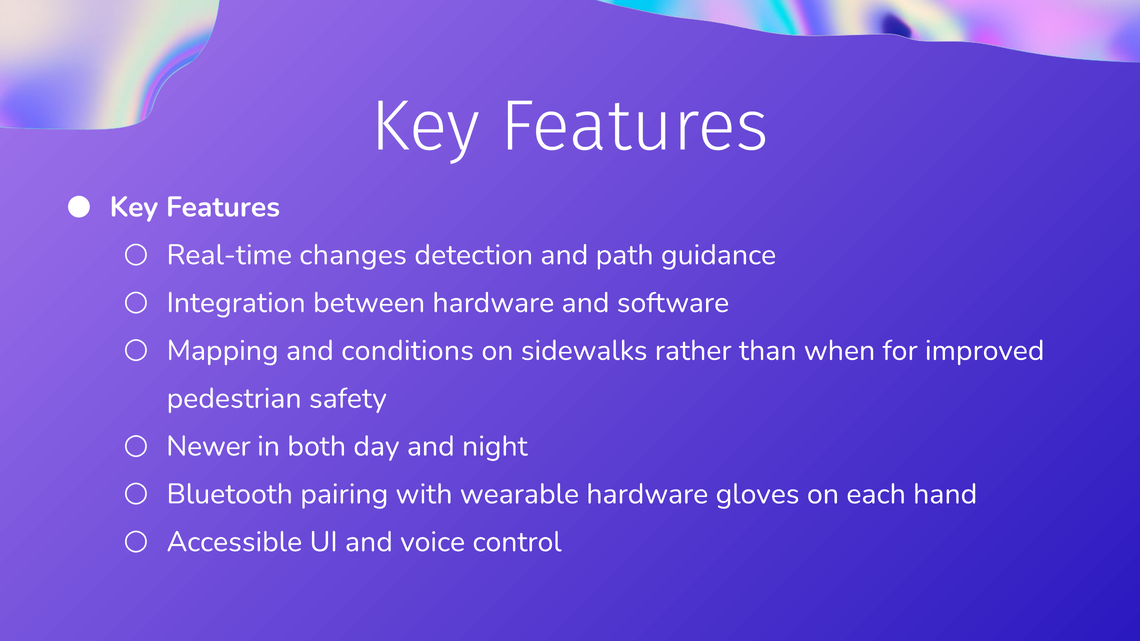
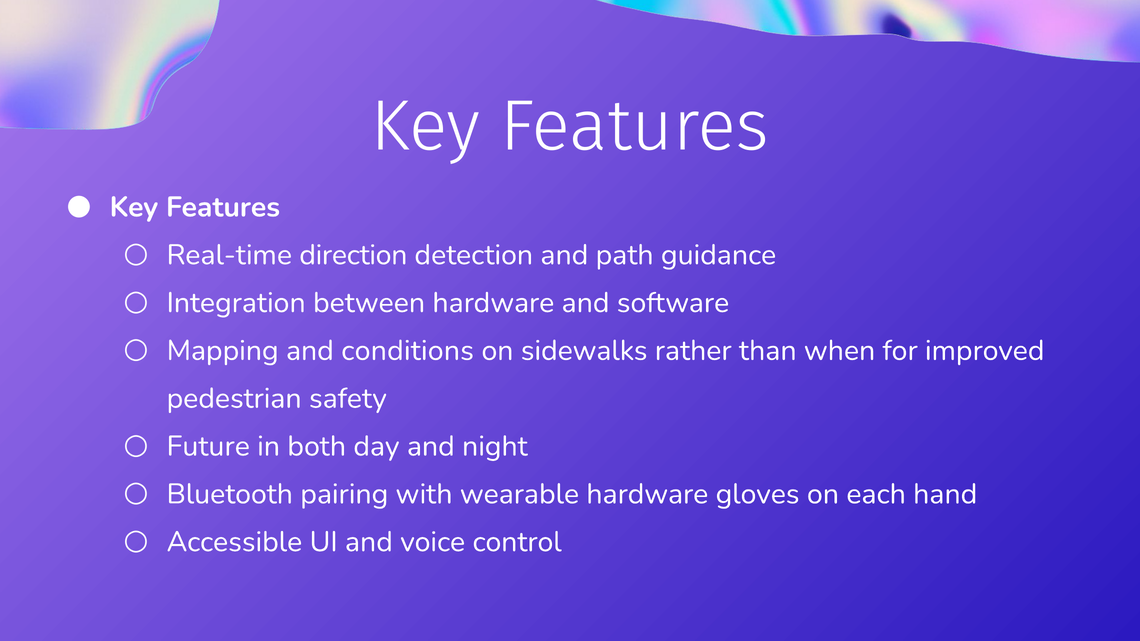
changes: changes -> direction
Newer: Newer -> Future
